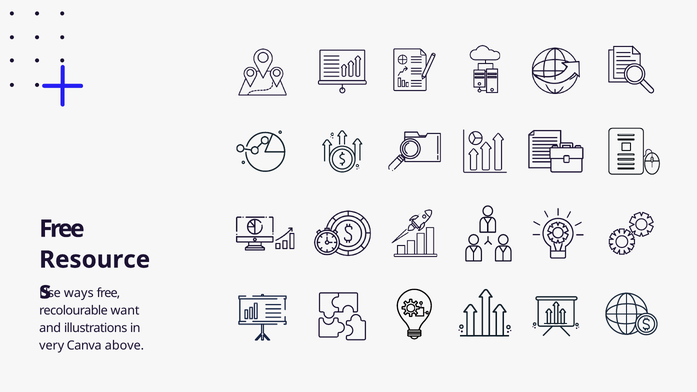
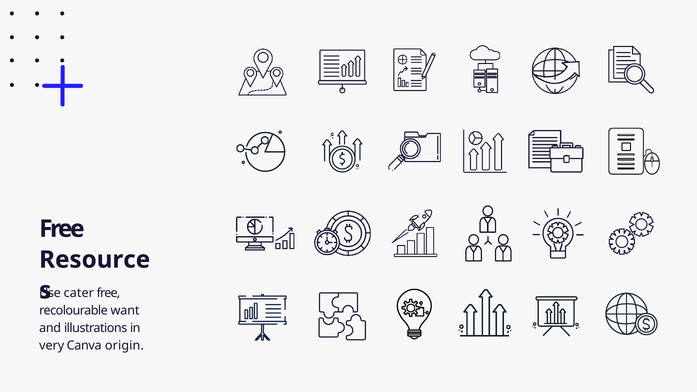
ways: ways -> cater
above: above -> origin
